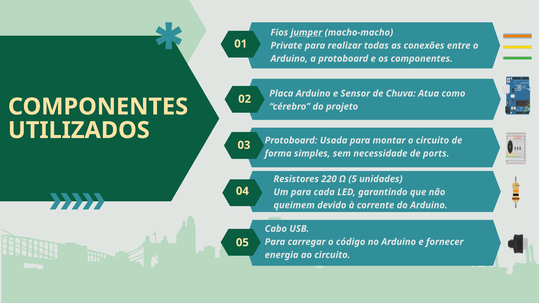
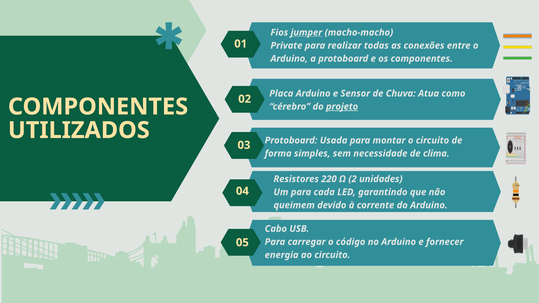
projeto underline: none -> present
ports: ports -> clima
5: 5 -> 2
